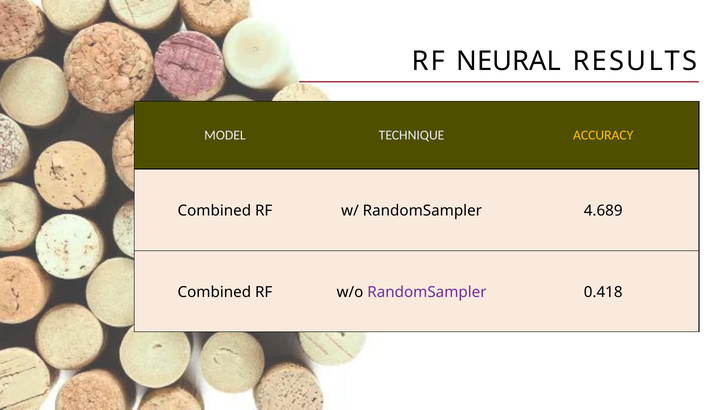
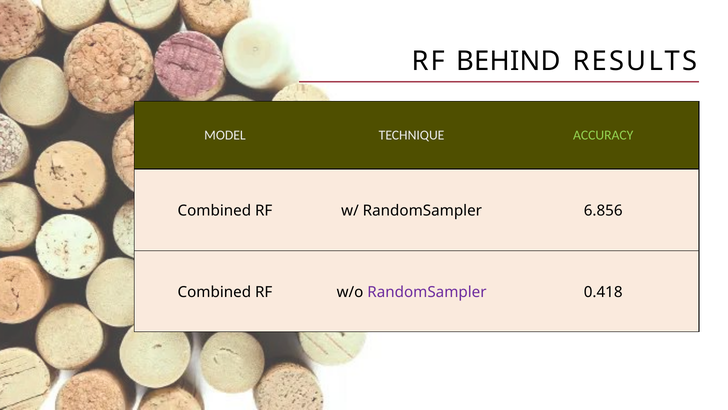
NEURAL: NEURAL -> BEHIND
ACCURACY colour: yellow -> light green
4.689: 4.689 -> 6.856
